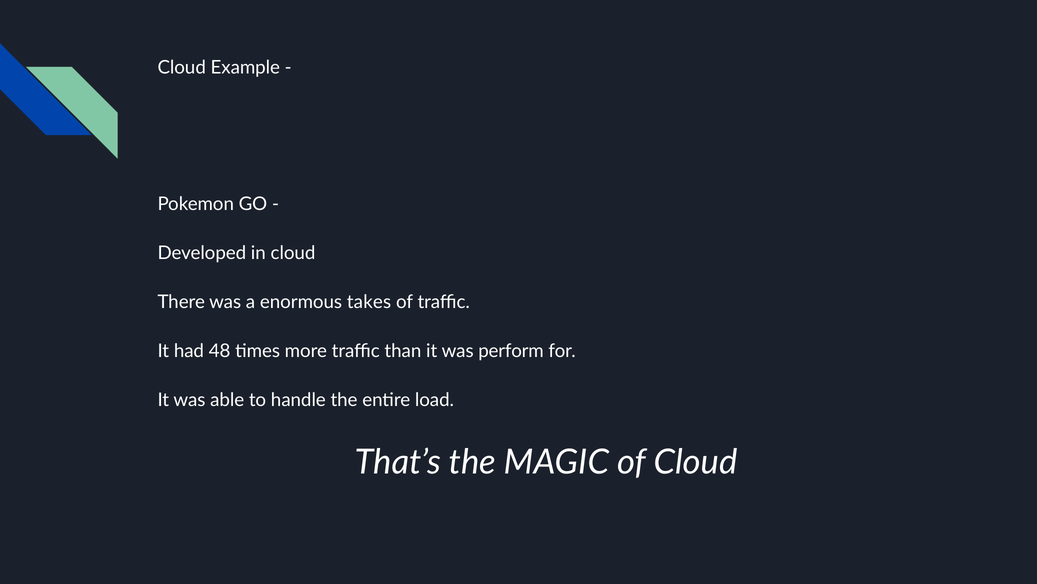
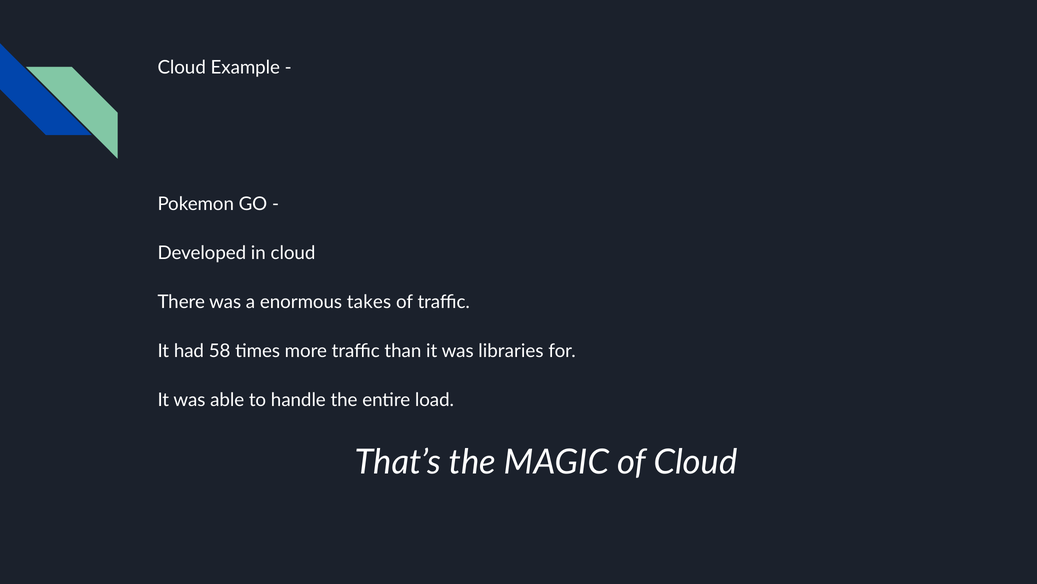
48: 48 -> 58
perform: perform -> libraries
